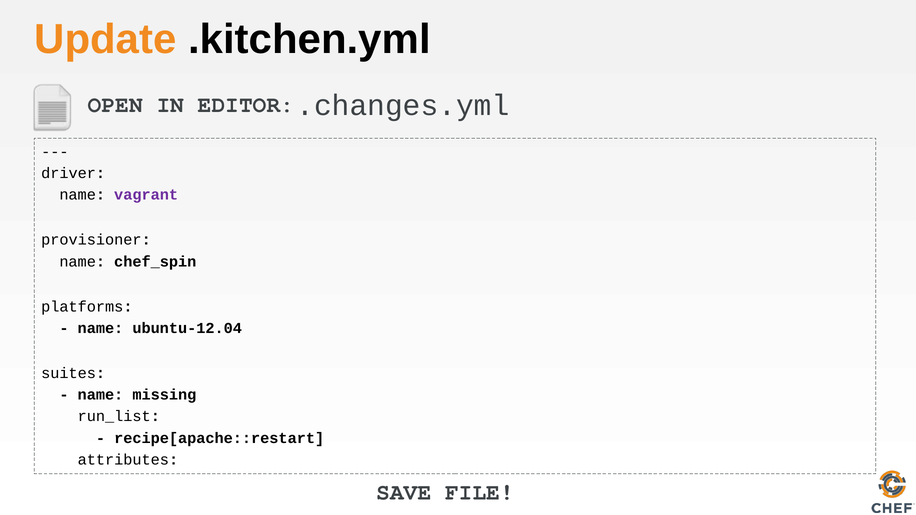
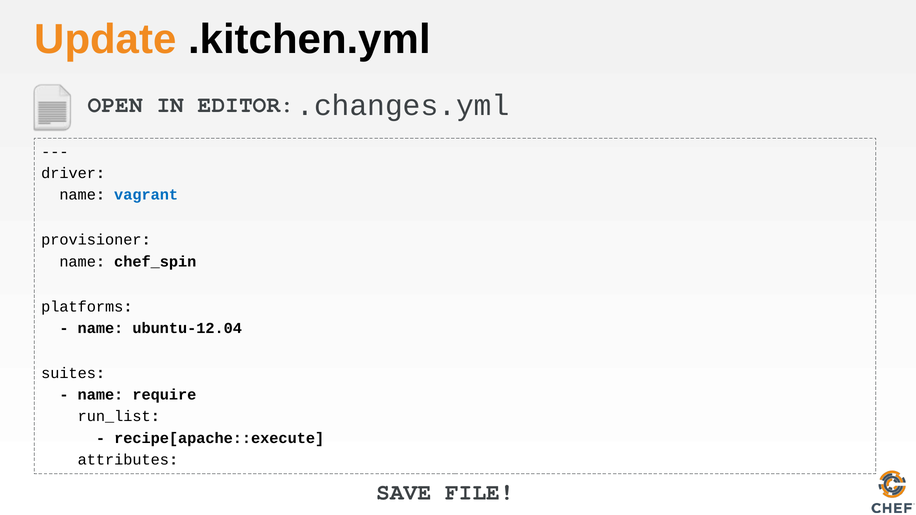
vagrant colour: purple -> blue
missing: missing -> require
recipe[apache::restart: recipe[apache::restart -> recipe[apache::execute
